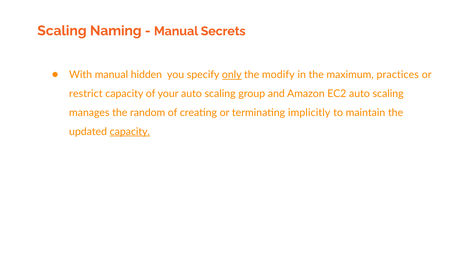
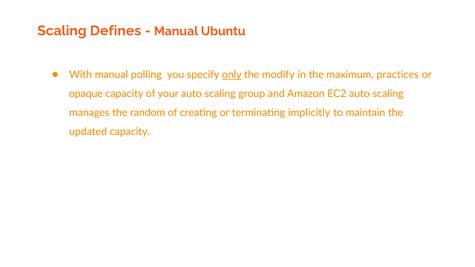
Naming: Naming -> Defines
Secrets: Secrets -> Ubuntu
hidden: hidden -> polling
restrict: restrict -> opaque
capacity at (130, 132) underline: present -> none
